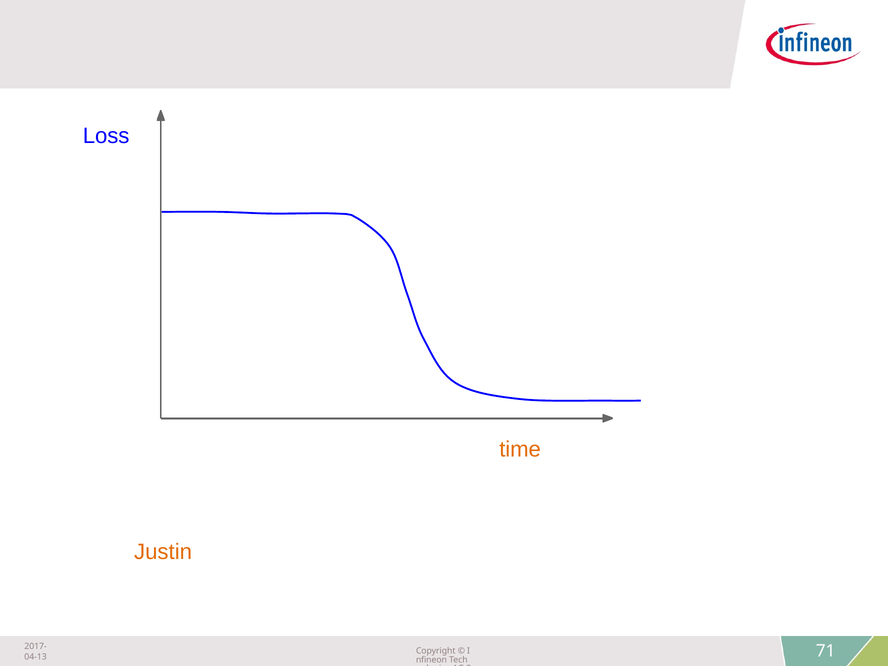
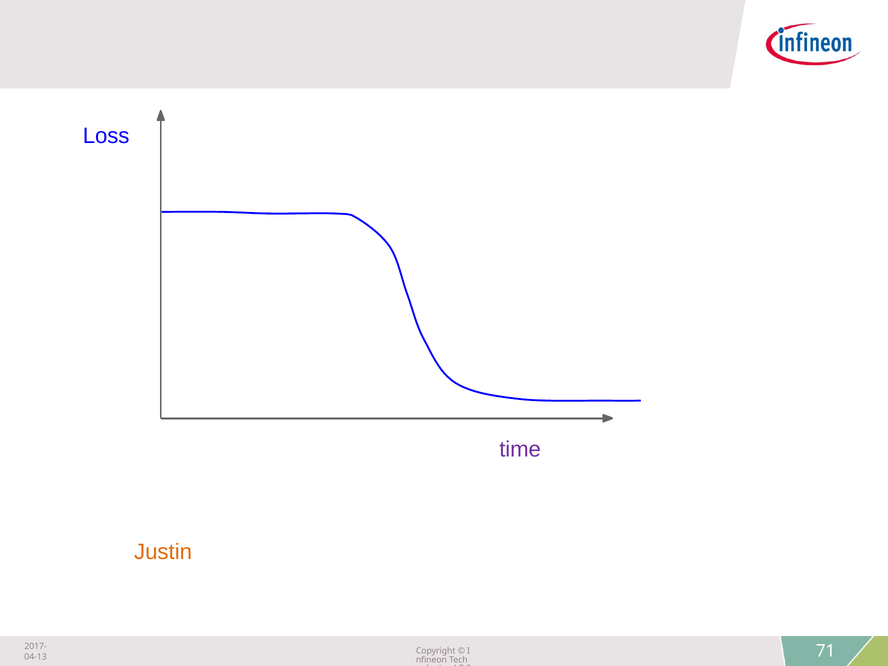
time colour: orange -> purple
